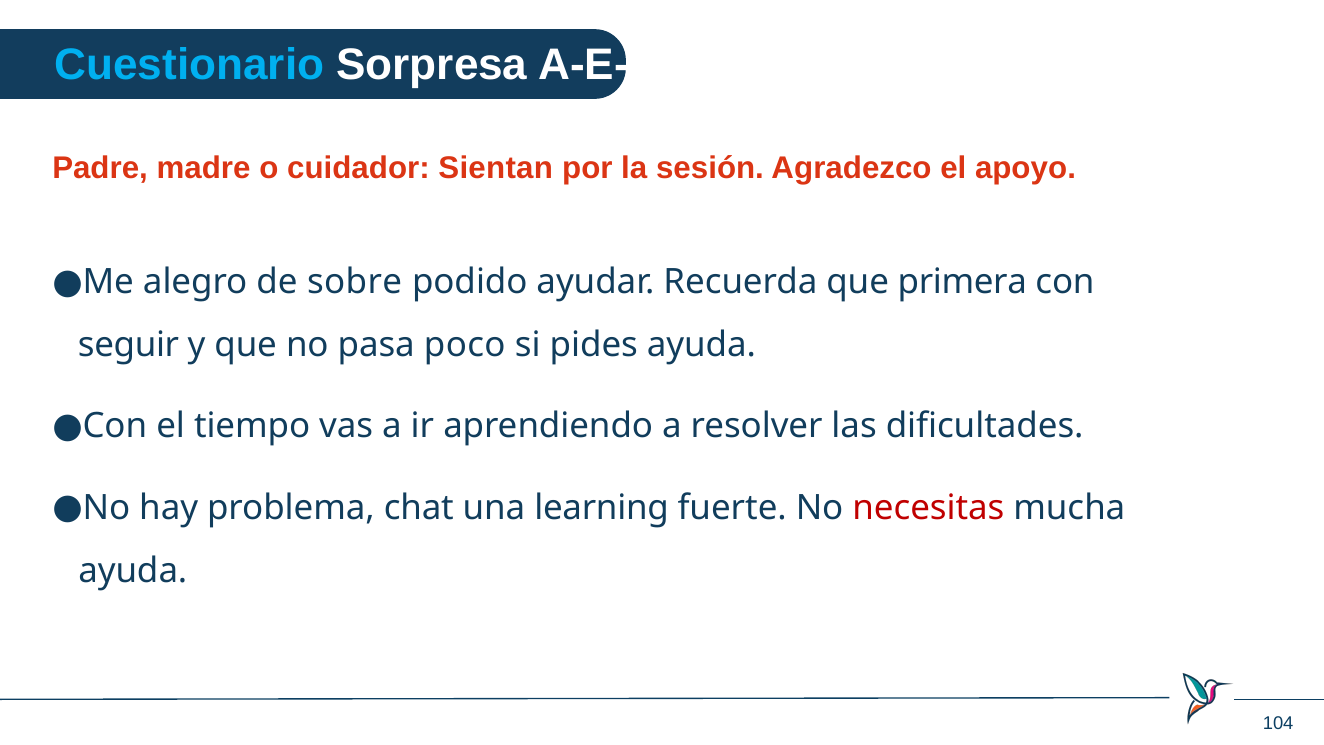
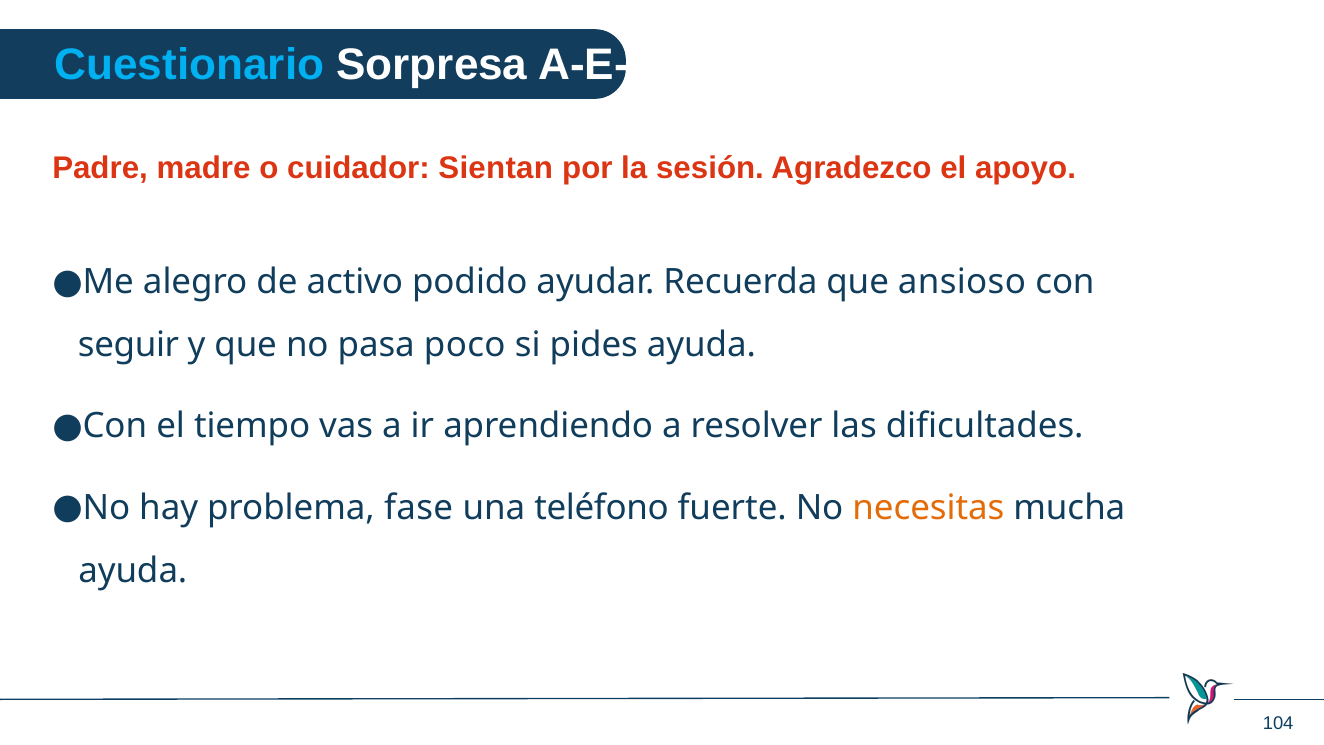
sobre: sobre -> activo
primera: primera -> ansioso
chat: chat -> fase
learning: learning -> teléfono
necesitas colour: red -> orange
